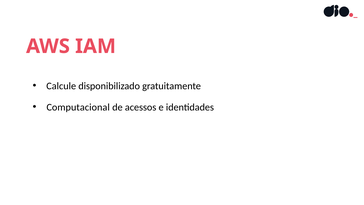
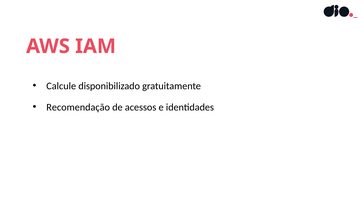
Computacional: Computacional -> Recomendação
